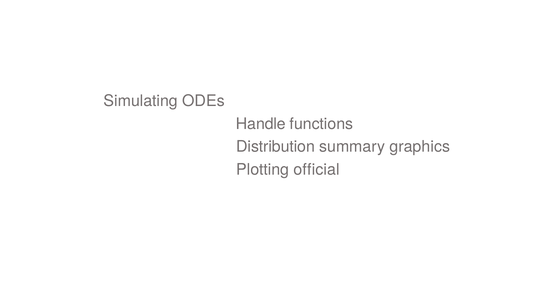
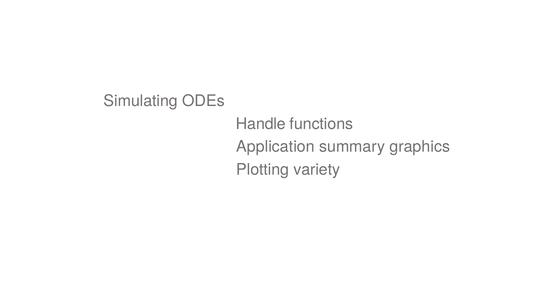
Distribution: Distribution -> Application
official: official -> variety
